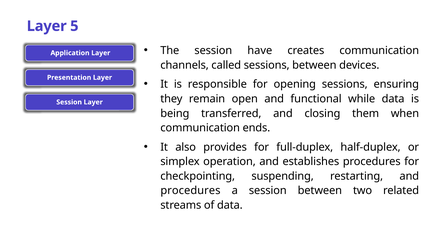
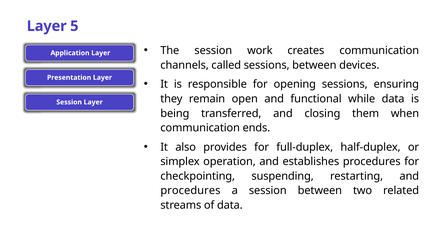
have: have -> work
